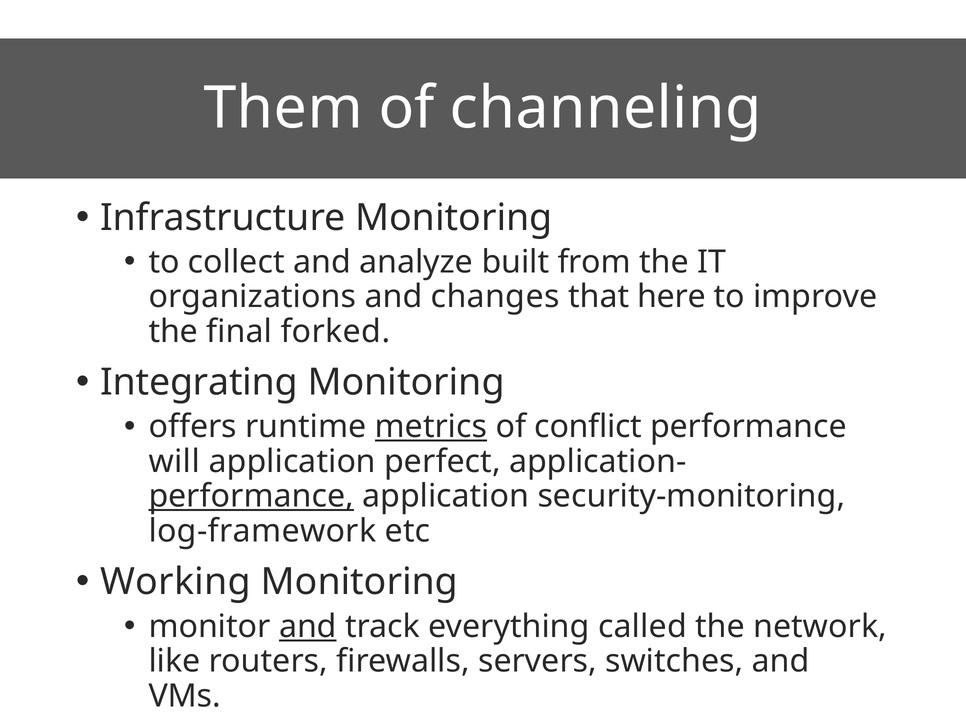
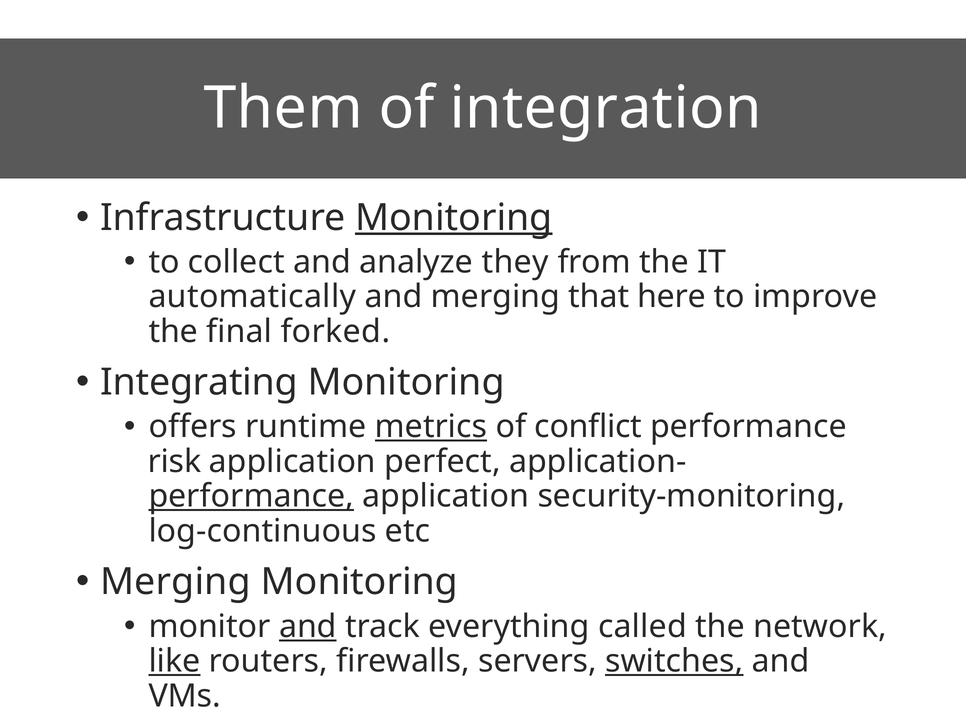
channeling: channeling -> integration
Monitoring at (454, 218) underline: none -> present
built: built -> they
organizations: organizations -> automatically
and changes: changes -> merging
will: will -> risk
log-framework: log-framework -> log-continuous
Working at (175, 582): Working -> Merging
like underline: none -> present
switches underline: none -> present
